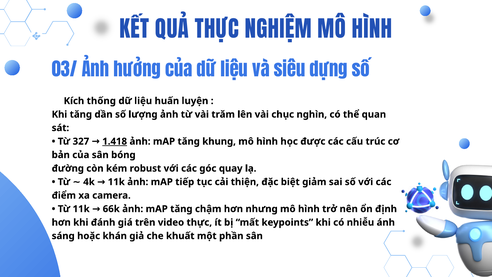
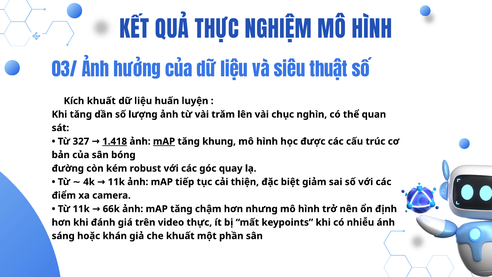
dựng: dựng -> thuật
thống at (101, 101): thống -> khuất
mAP at (164, 141) underline: none -> present
